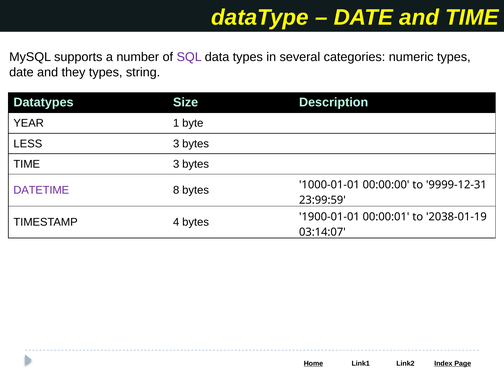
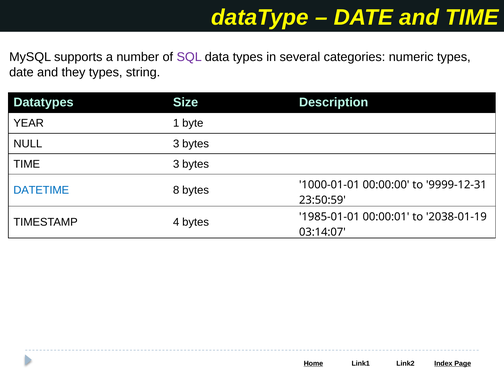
LESS: LESS -> NULL
DATETIME colour: purple -> blue
23:99:59: 23:99:59 -> 23:50:59
1900-01-01: 1900-01-01 -> 1985-01-01
